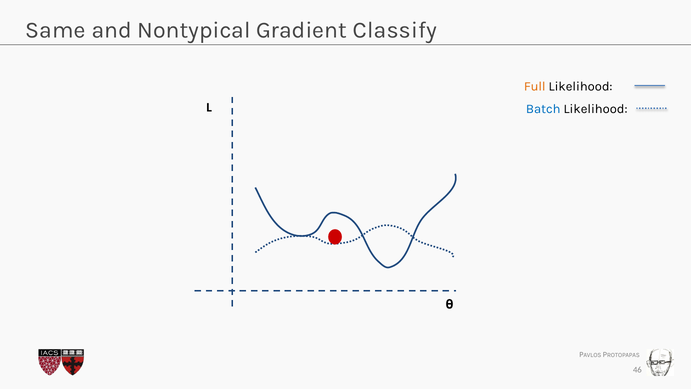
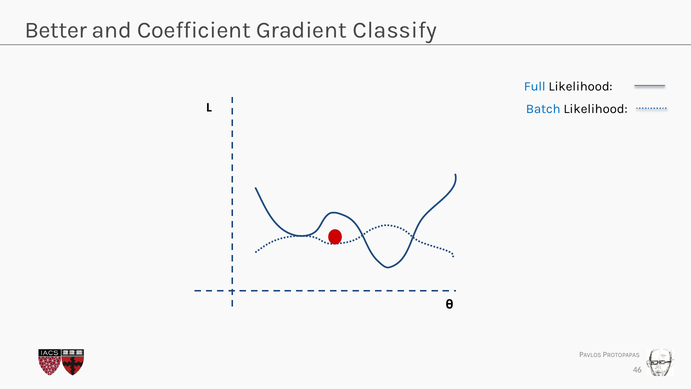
Same: Same -> Better
Nontypical: Nontypical -> Coefficient
Full colour: orange -> blue
